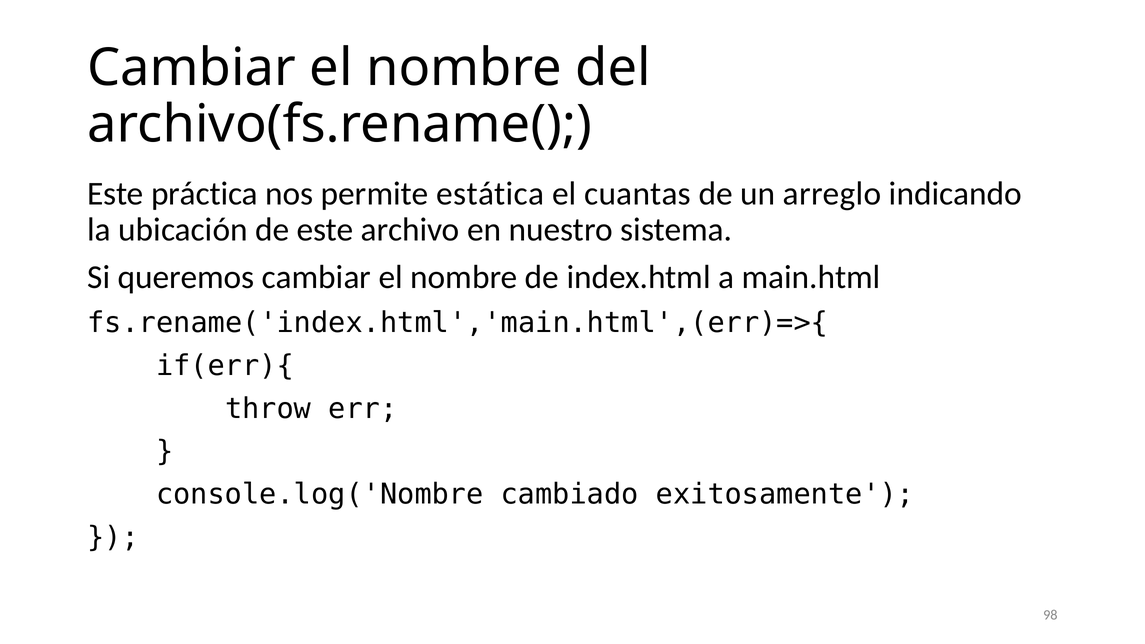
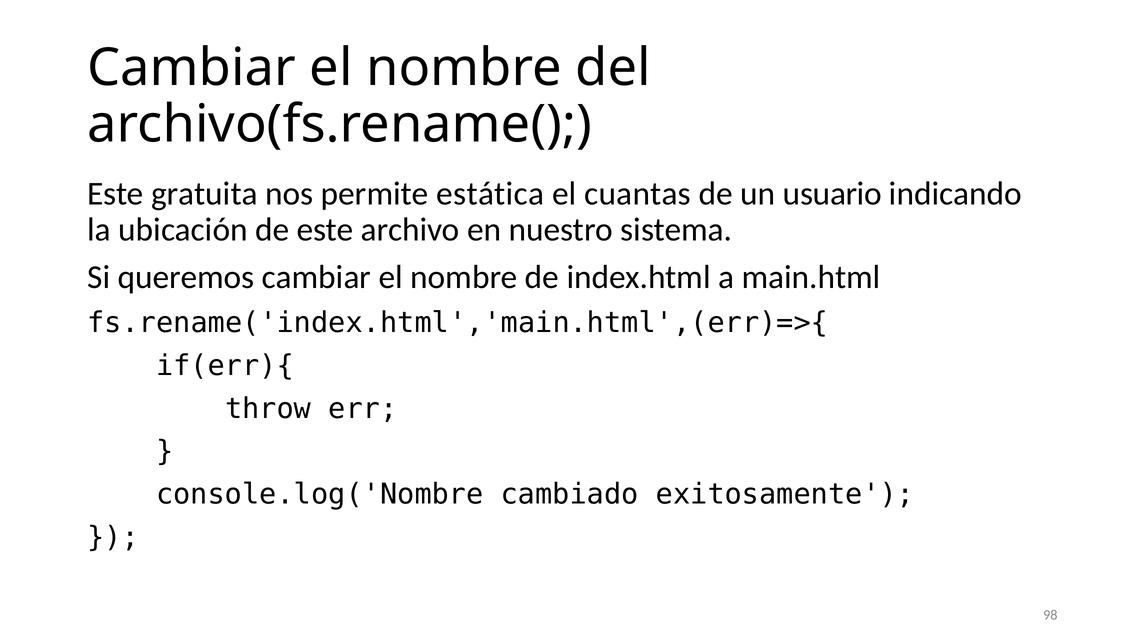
práctica: práctica -> gratuita
arreglo: arreglo -> usuario
